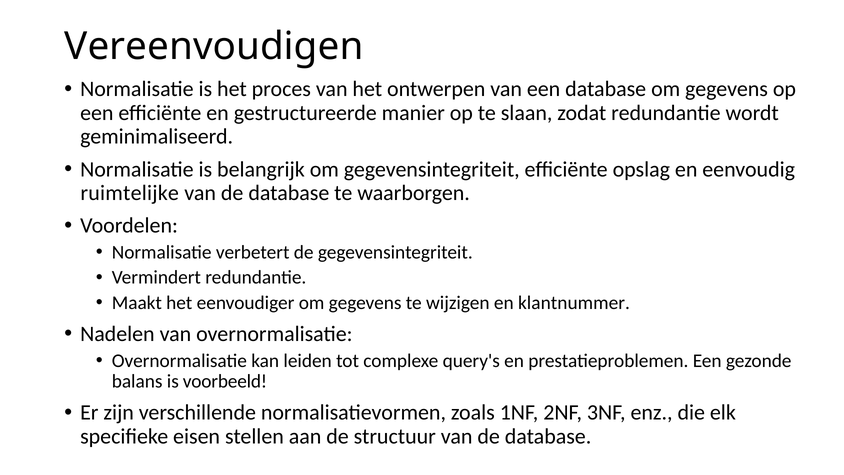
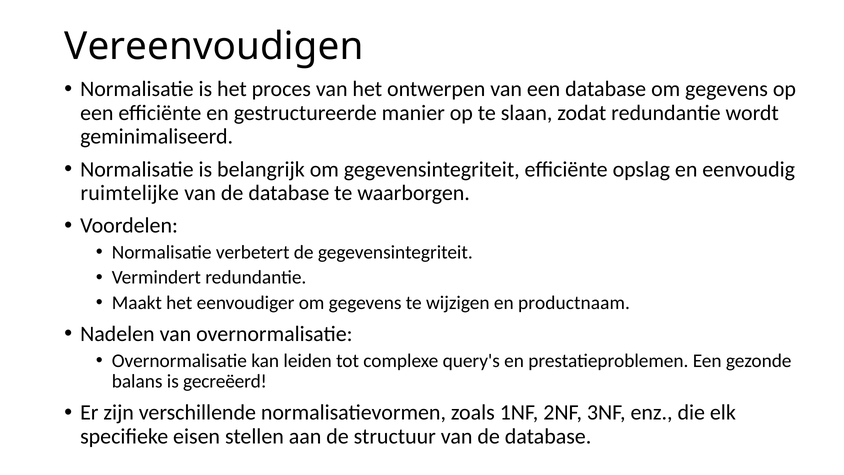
klantnummer: klantnummer -> productnaam
voorbeeld: voorbeeld -> gecreëerd
